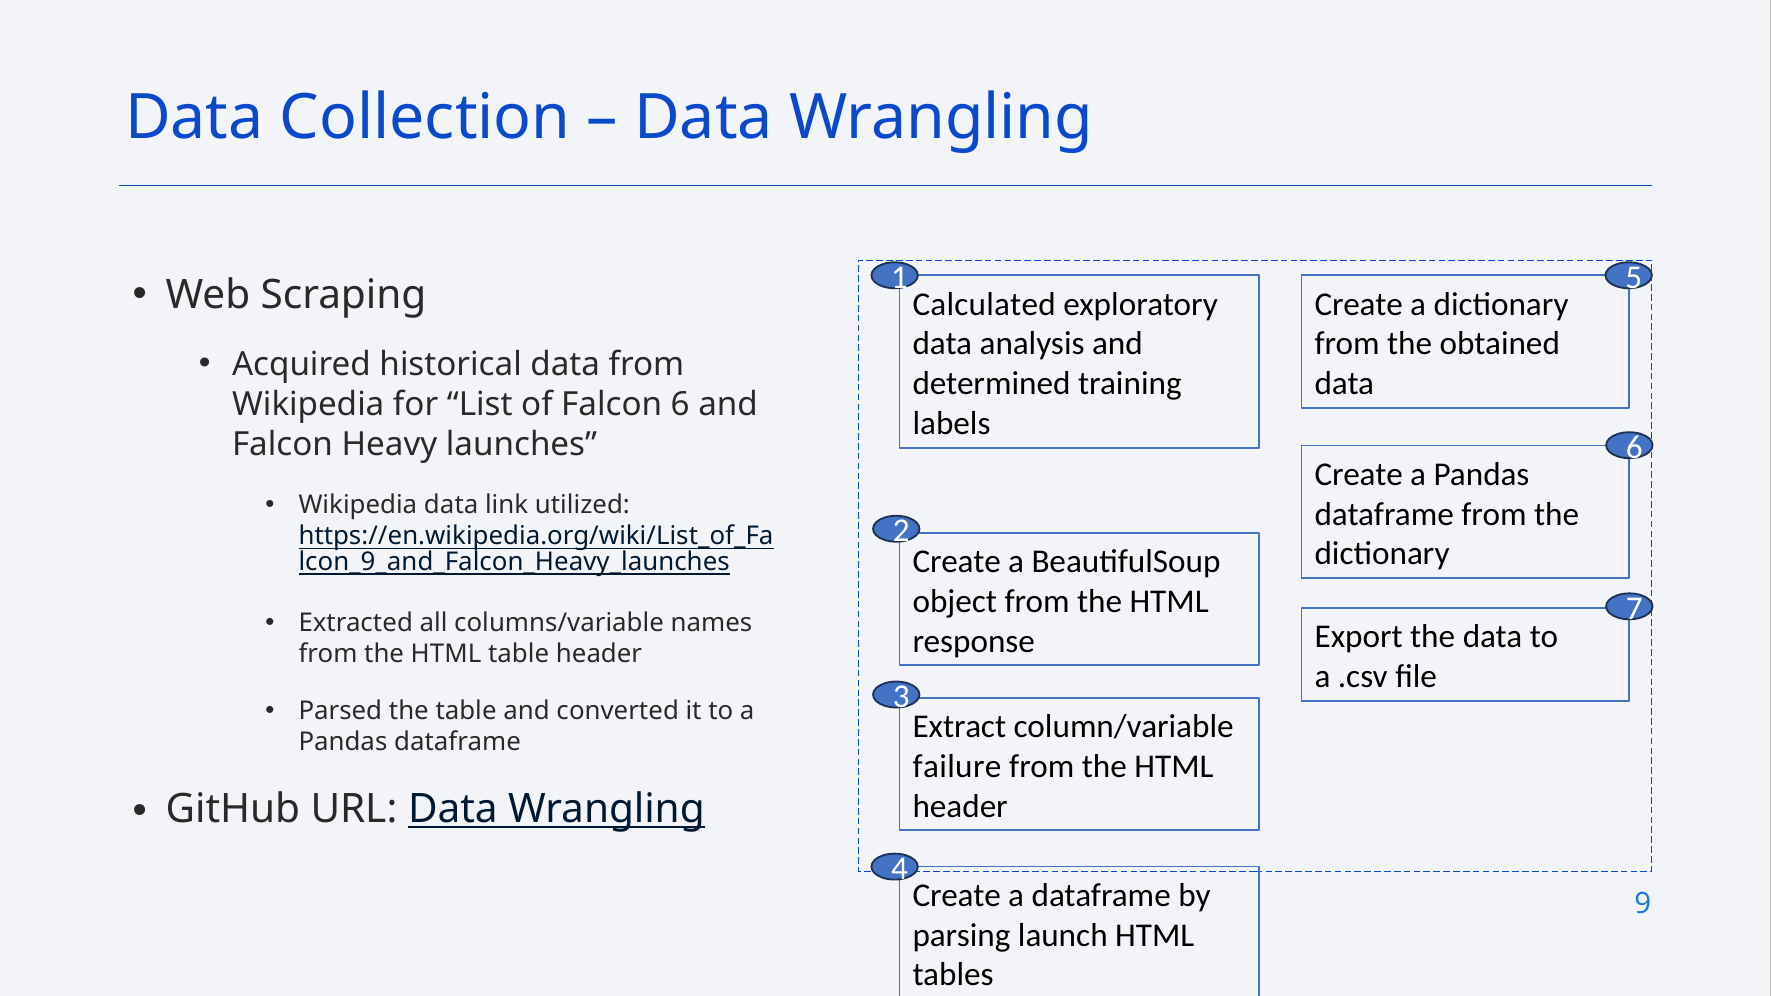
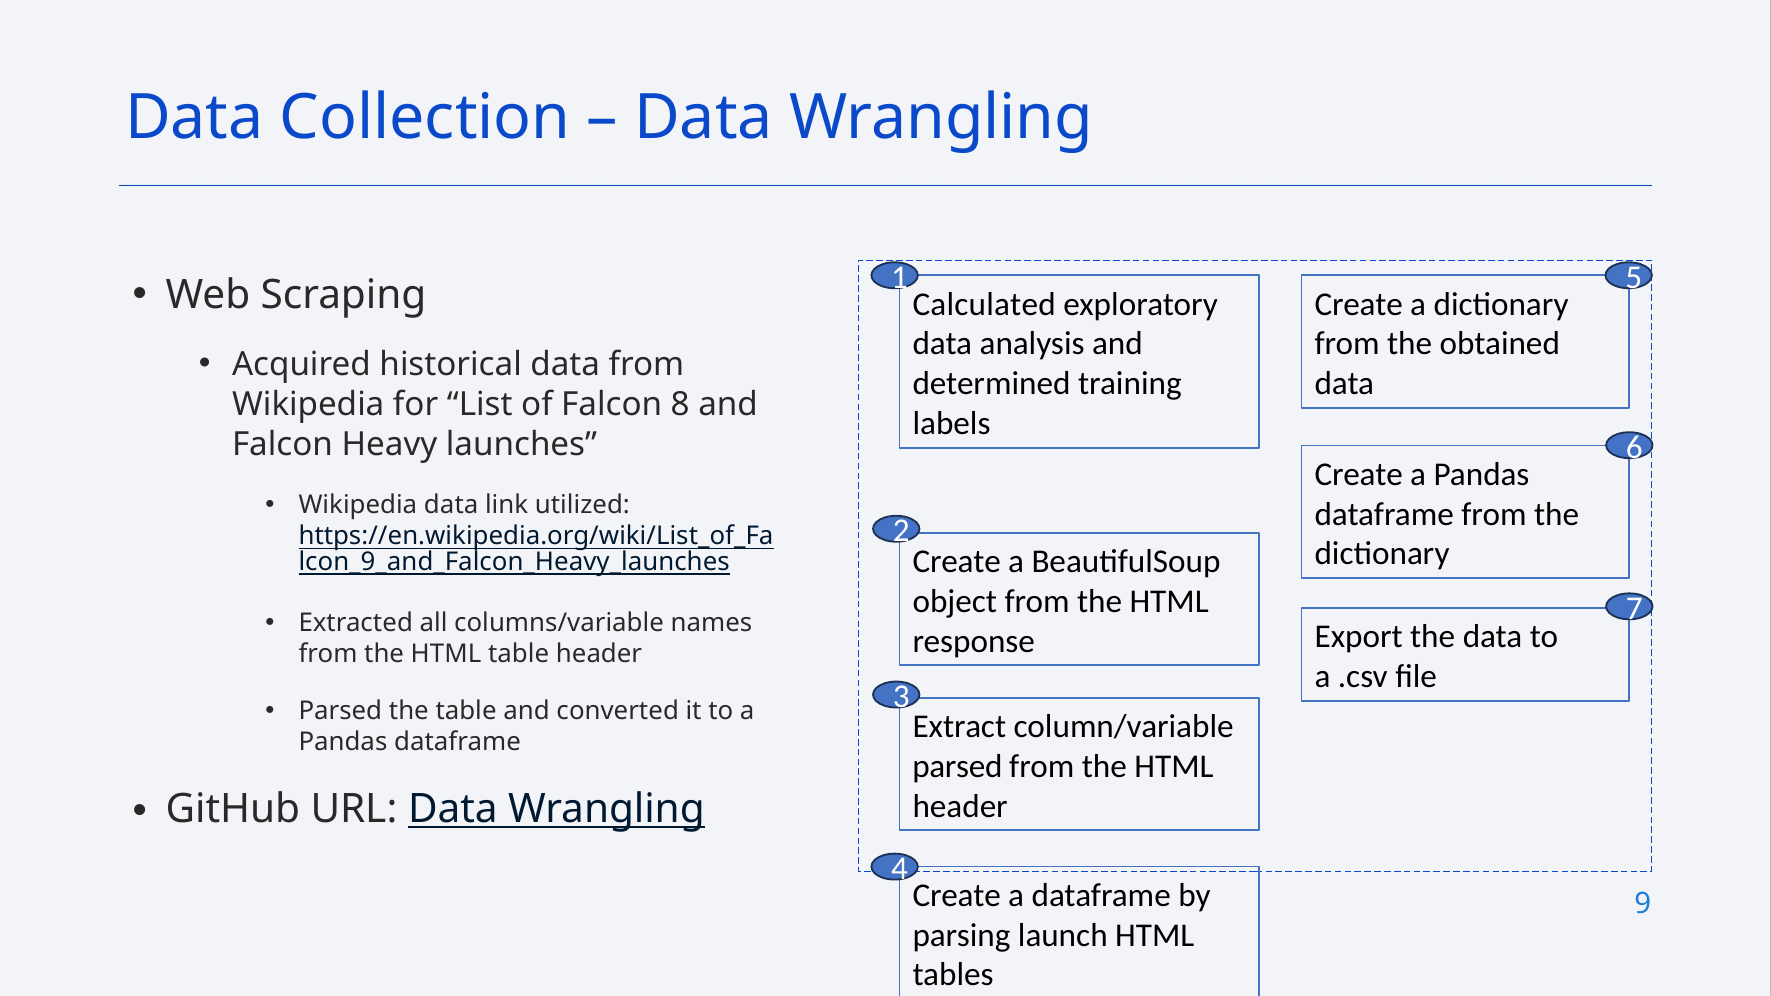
Falcon 6: 6 -> 8
failure at (957, 767): failure -> parsed
